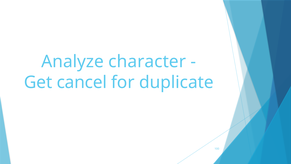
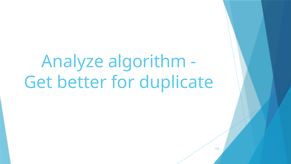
character: character -> algorithm
cancel: cancel -> better
